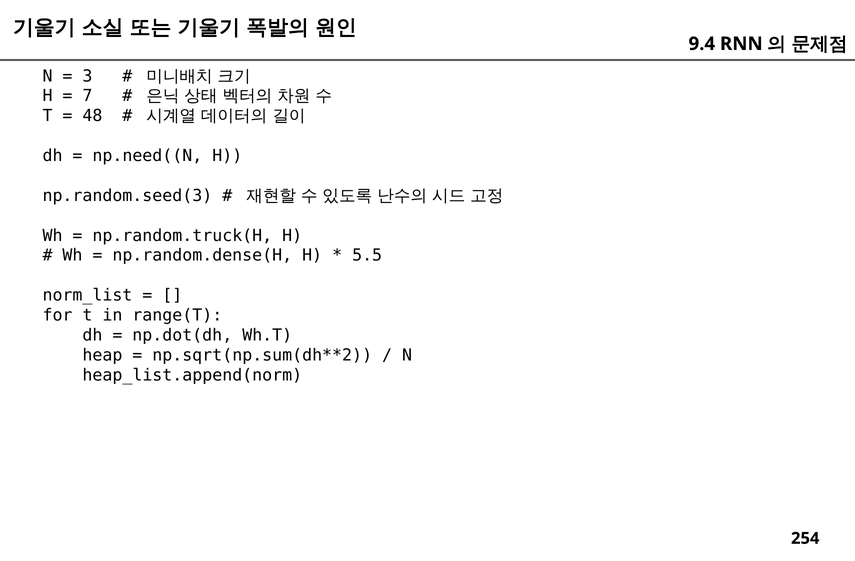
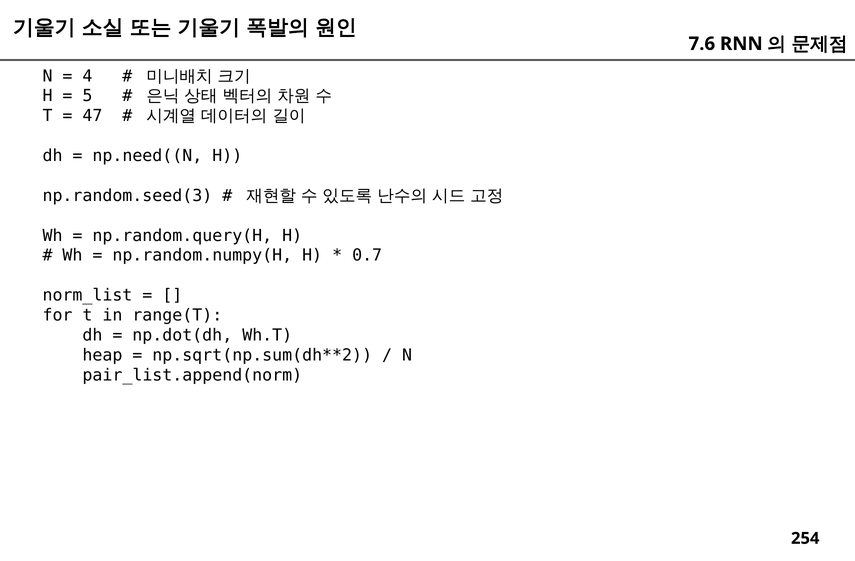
9.4: 9.4 -> 7.6
3: 3 -> 4
7: 7 -> 5
48: 48 -> 47
np.random.truck(H: np.random.truck(H -> np.random.query(H
np.random.dense(H: np.random.dense(H -> np.random.numpy(H
5.5: 5.5 -> 0.7
heap_list.append(norm: heap_list.append(norm -> pair_list.append(norm
